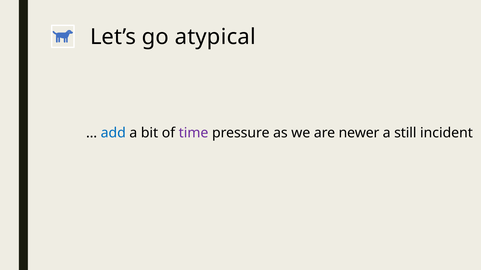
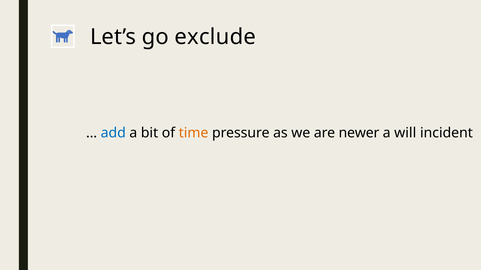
atypical: atypical -> exclude
time colour: purple -> orange
still: still -> will
